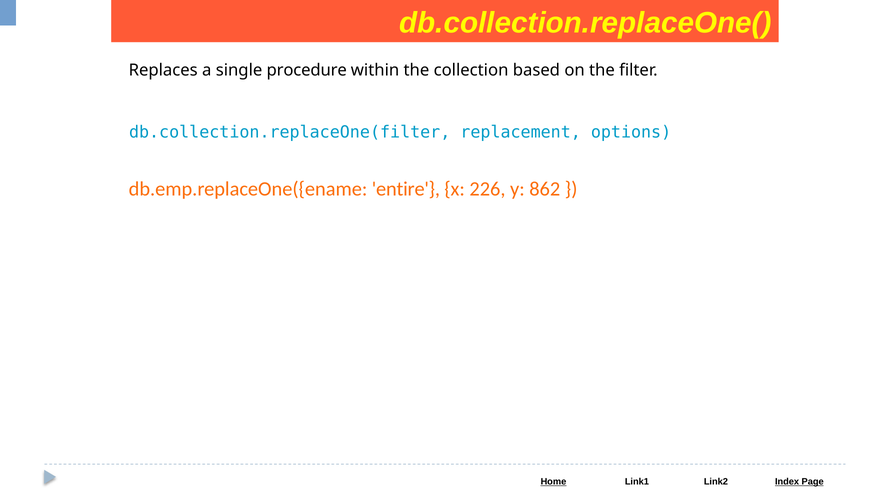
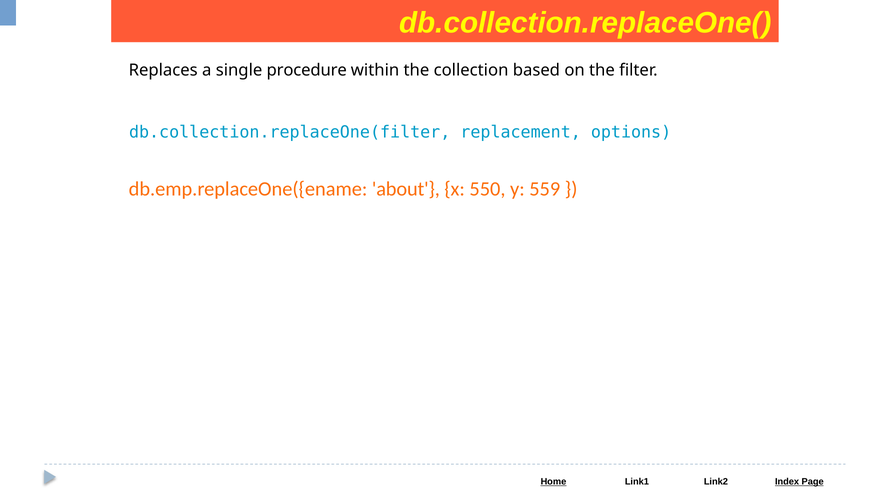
entire: entire -> about
226: 226 -> 550
862: 862 -> 559
